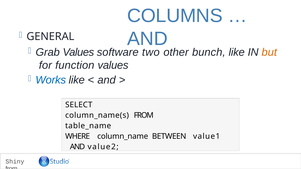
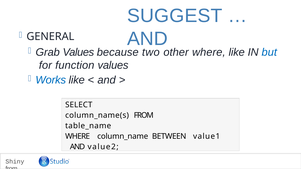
COLUMNS: COLUMNS -> SUGGEST
software: software -> because
other bunch: bunch -> where
but colour: orange -> blue
